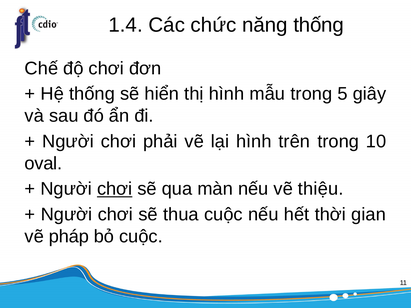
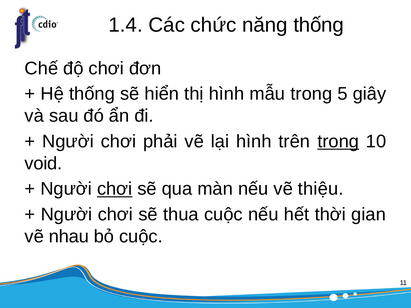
trong at (338, 142) underline: none -> present
oval: oval -> void
pháp: pháp -> nhau
